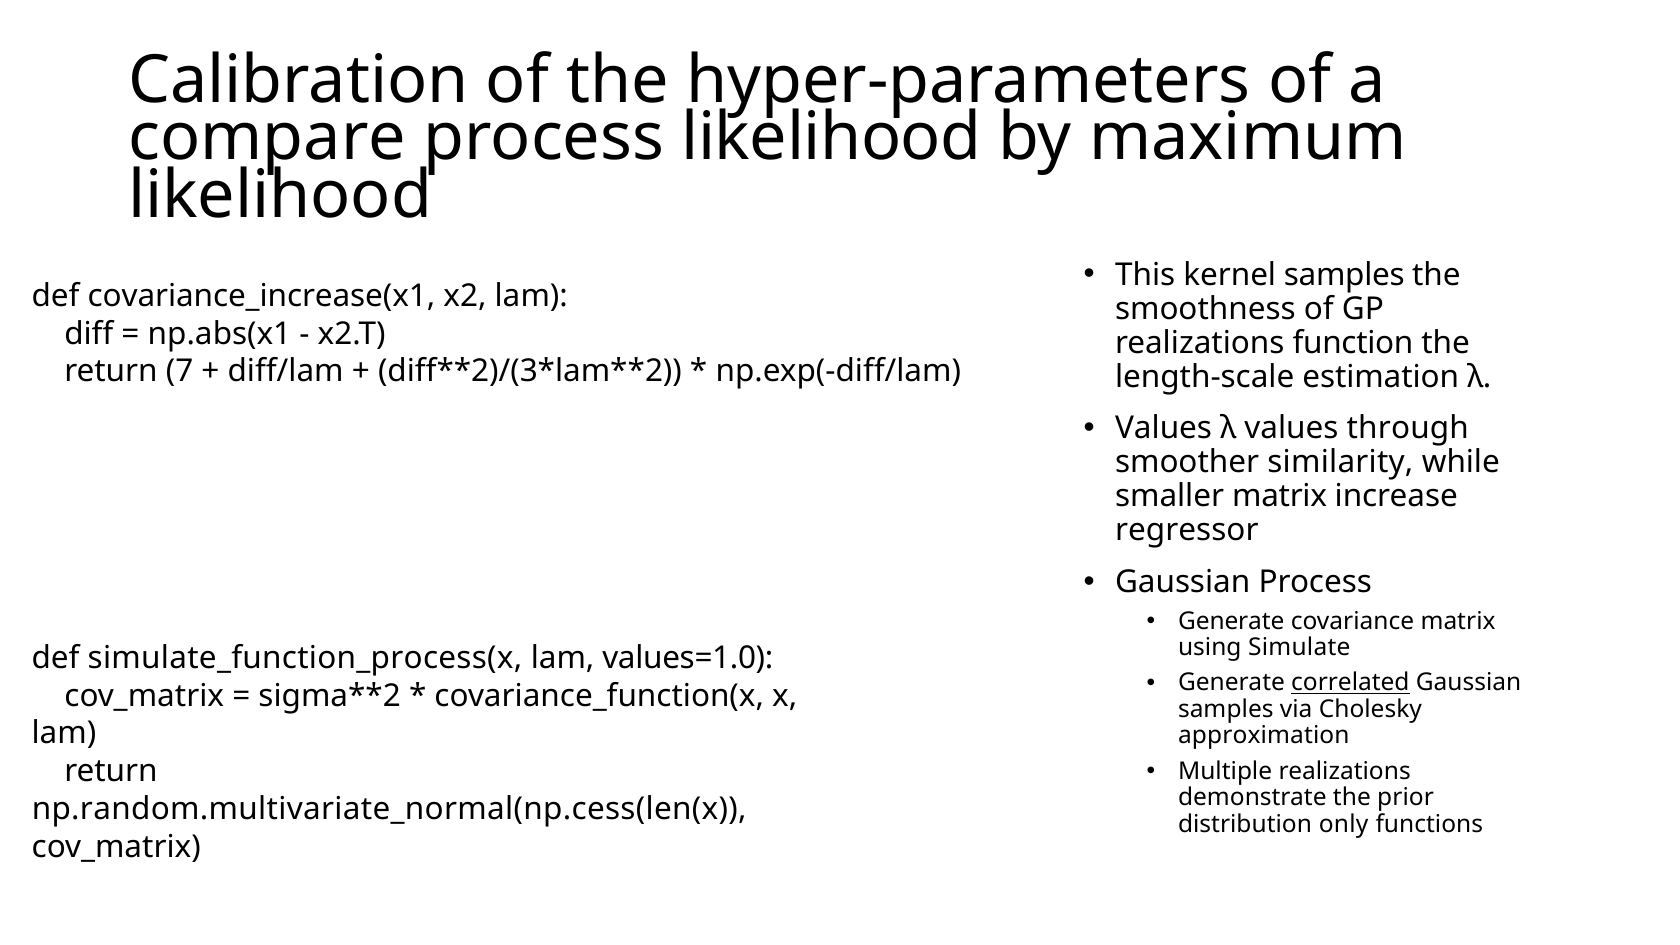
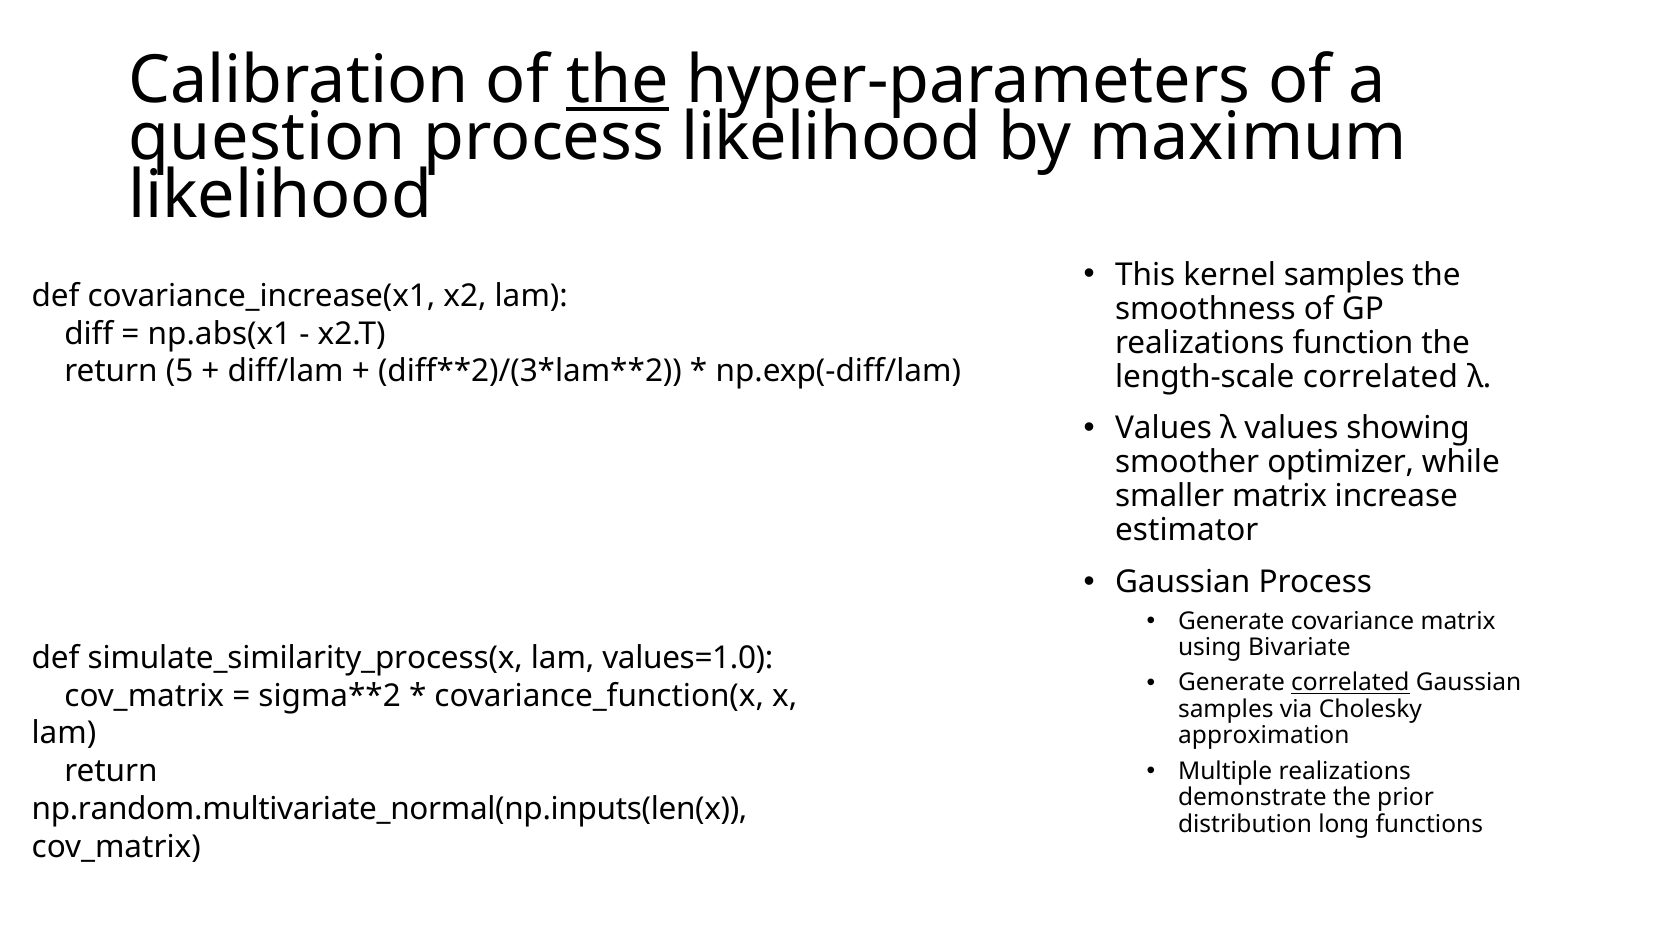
the at (618, 81) underline: none -> present
compare: compare -> question
7: 7 -> 5
length-scale estimation: estimation -> correlated
through: through -> showing
similarity: similarity -> optimizer
regressor: regressor -> estimator
Simulate: Simulate -> Bivariate
simulate_function_process(x: simulate_function_process(x -> simulate_similarity_process(x
np.random.multivariate_normal(np.cess(len(x: np.random.multivariate_normal(np.cess(len(x -> np.random.multivariate_normal(np.inputs(len(x
only: only -> long
